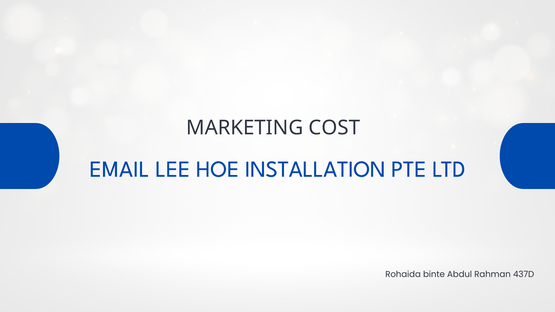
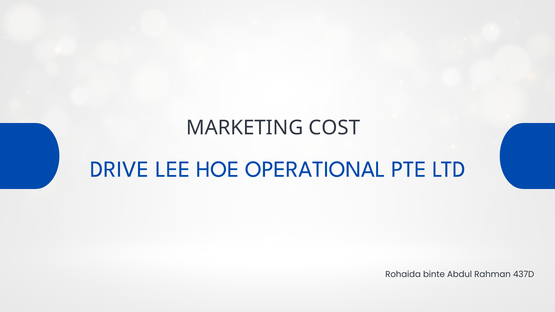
EMAIL: EMAIL -> DRIVE
INSTALLATION: INSTALLATION -> OPERATIONAL
